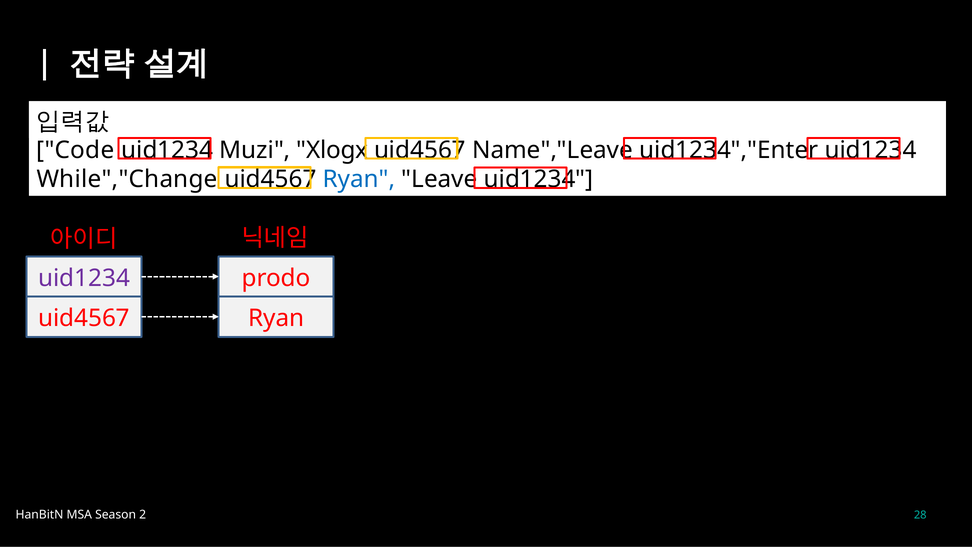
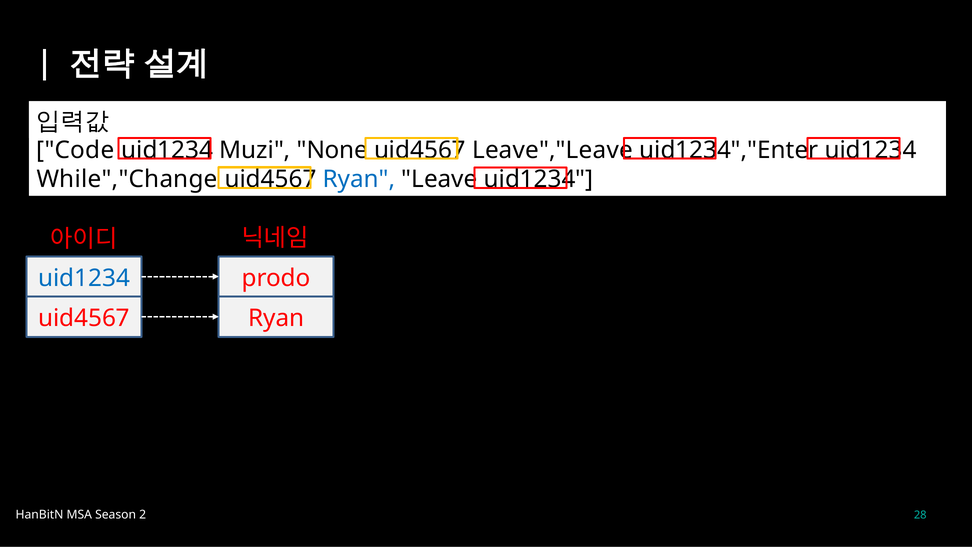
Xlogx: Xlogx -> None
Name","Leave: Name","Leave -> Leave","Leave
uid1234 at (84, 278) colour: purple -> blue
